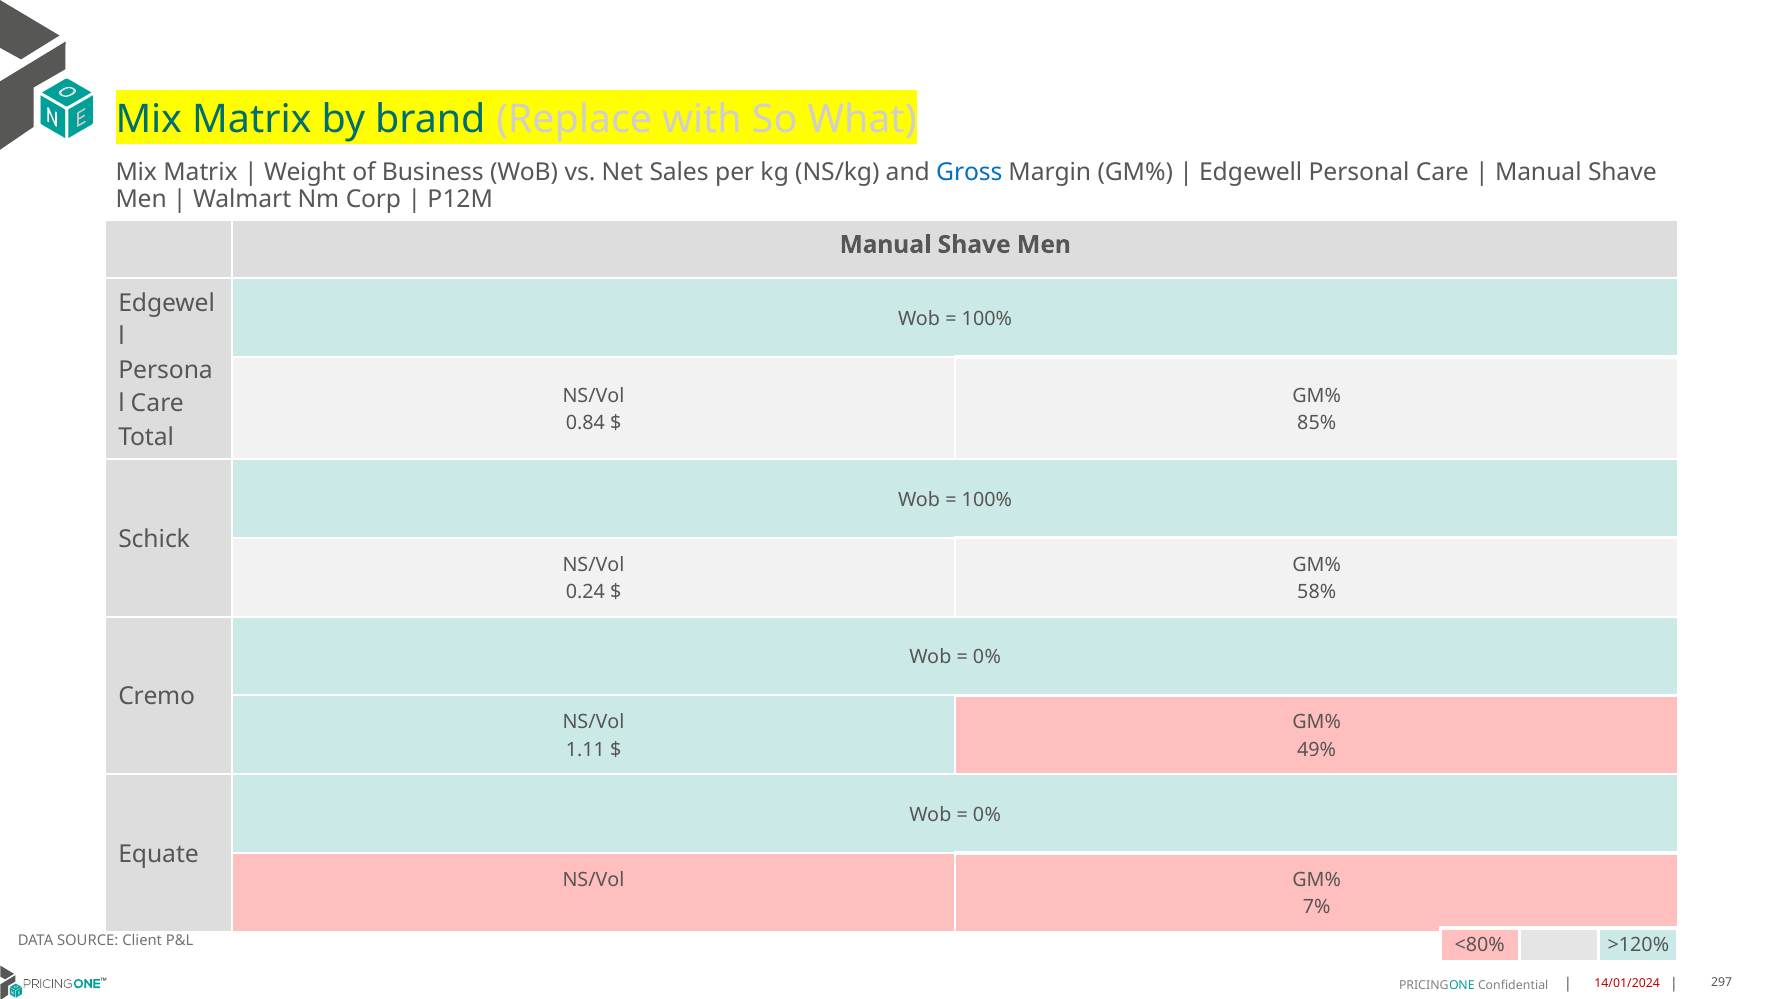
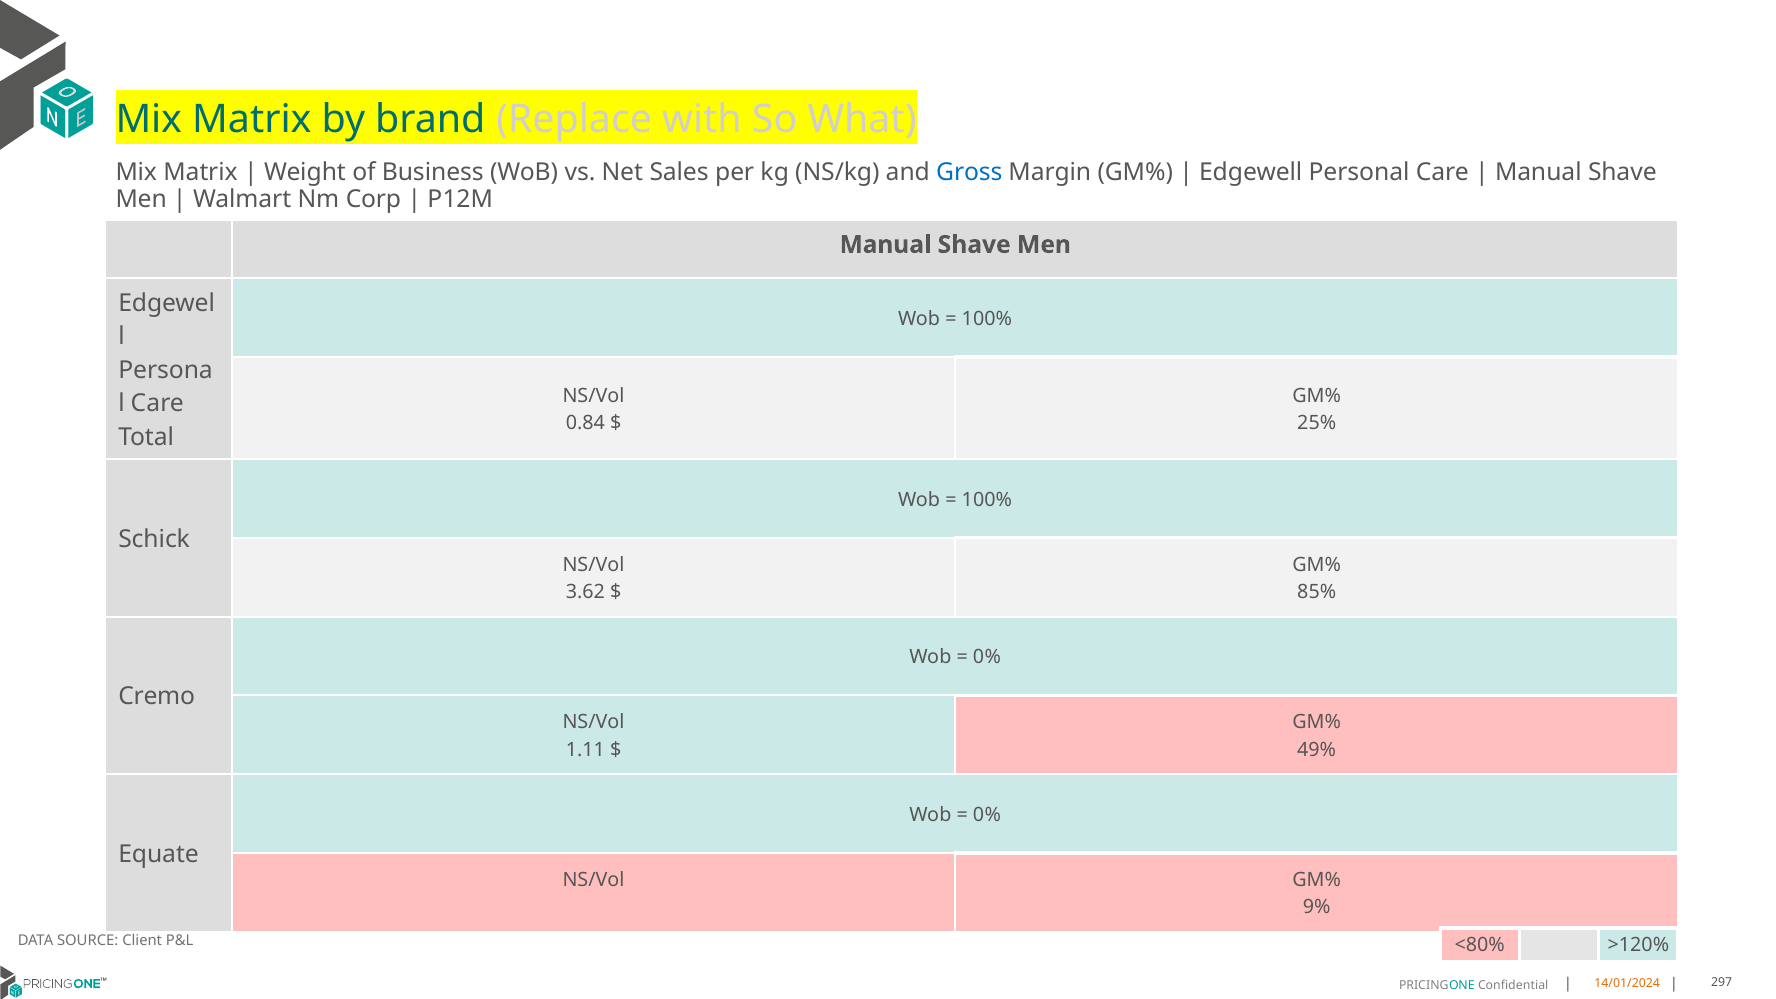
85%: 85% -> 25%
0.24: 0.24 -> 3.62
58%: 58% -> 85%
7%: 7% -> 9%
14/01/2024 colour: red -> orange
